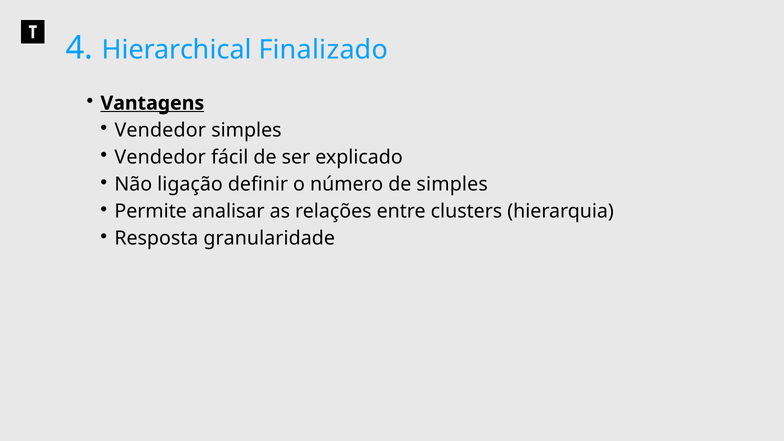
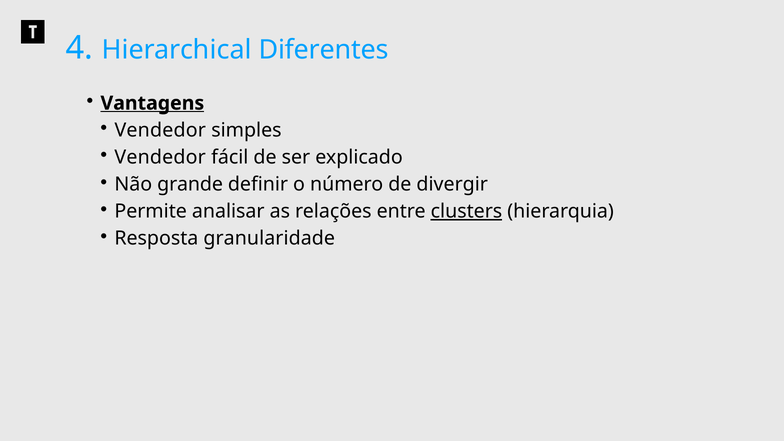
Finalizado: Finalizado -> Diferentes
ligação: ligação -> grande
de simples: simples -> divergir
clusters underline: none -> present
